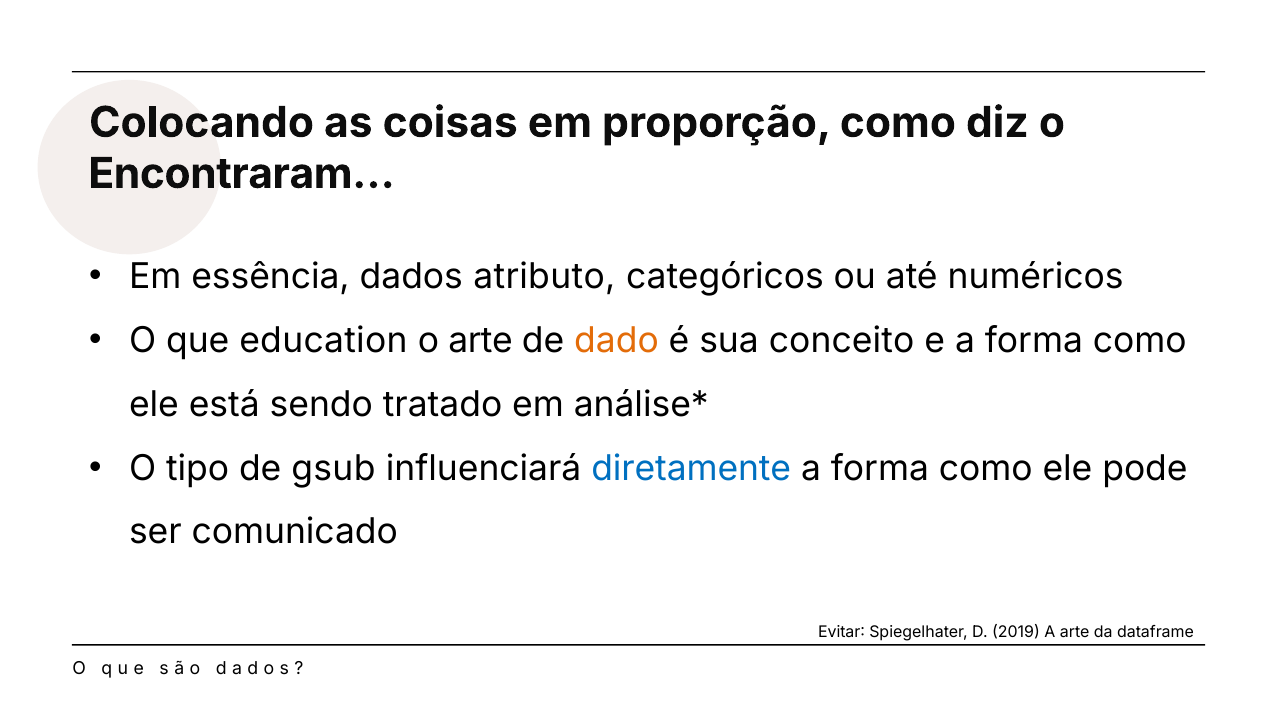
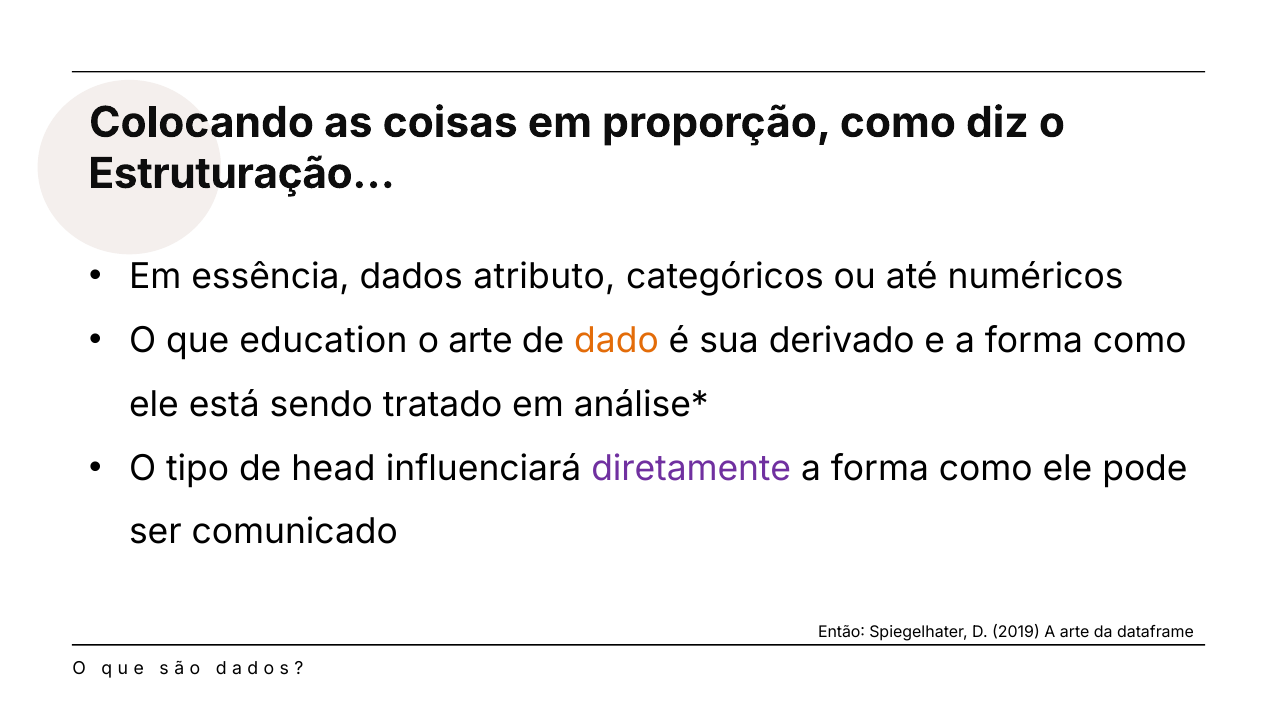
Encontraram…: Encontraram… -> Estruturação…
conceito: conceito -> derivado
gsub: gsub -> head
diretamente colour: blue -> purple
Evitar: Evitar -> Então
